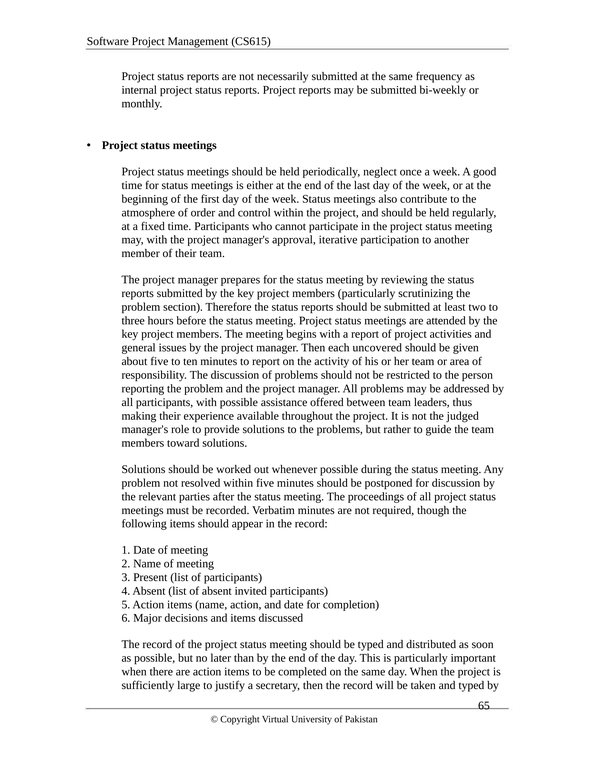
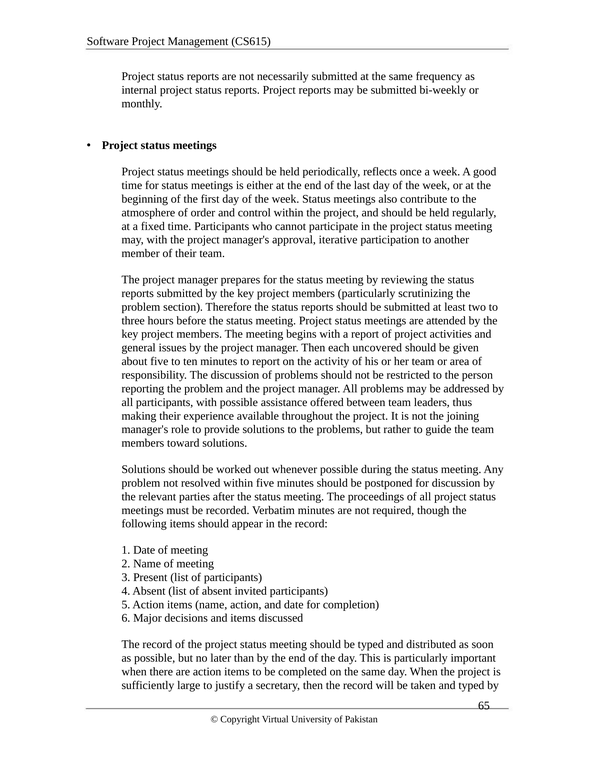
neglect: neglect -> reflects
judged: judged -> joining
